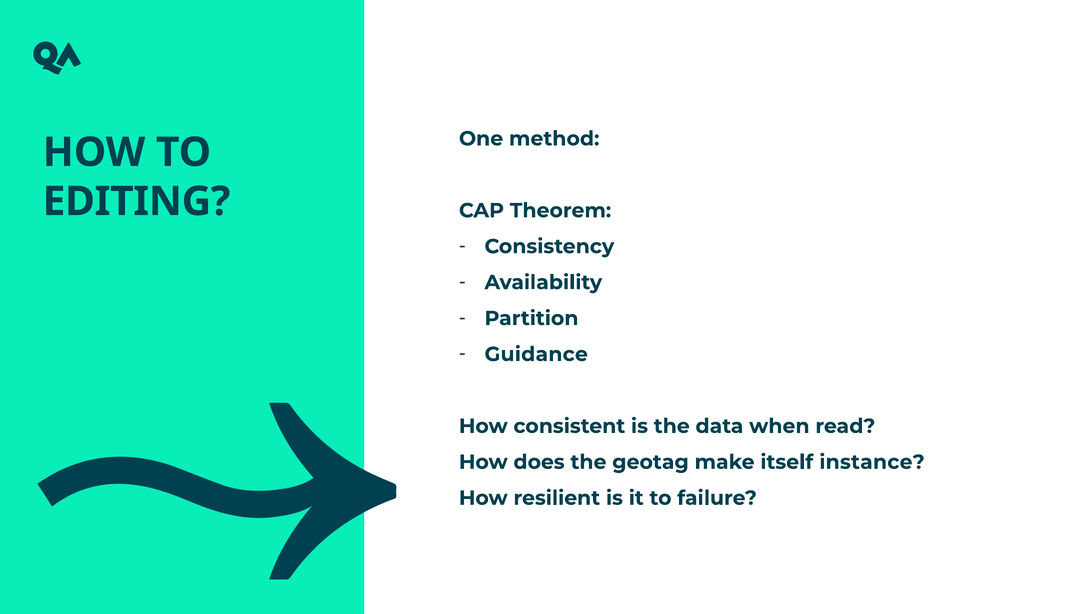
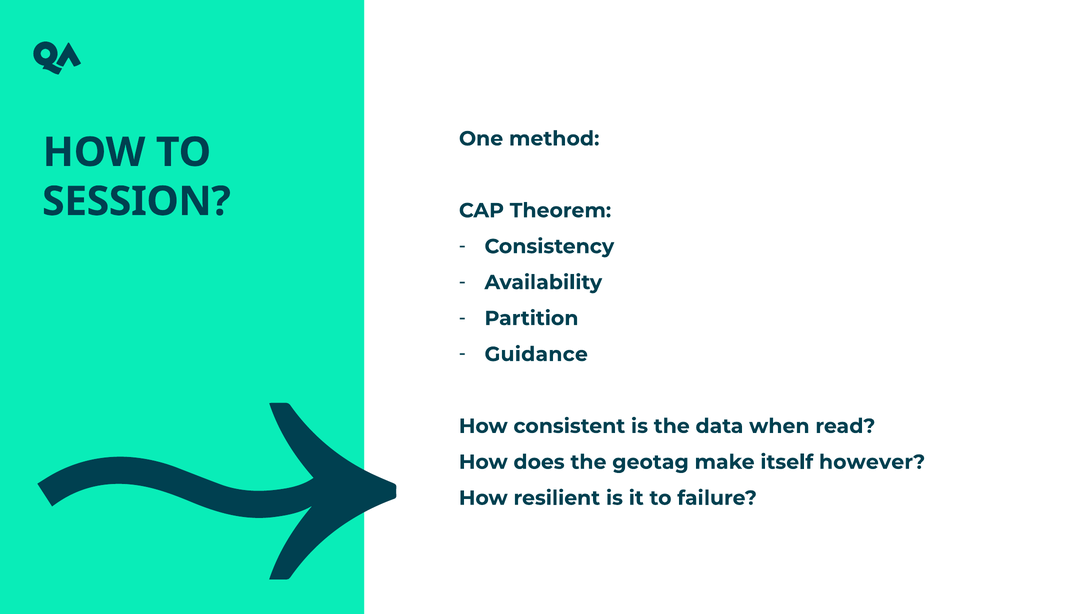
EDITING: EDITING -> SESSION
instance: instance -> however
